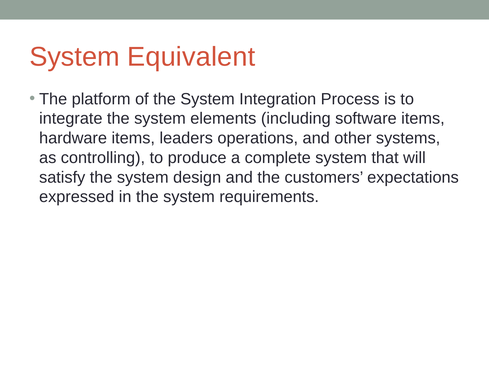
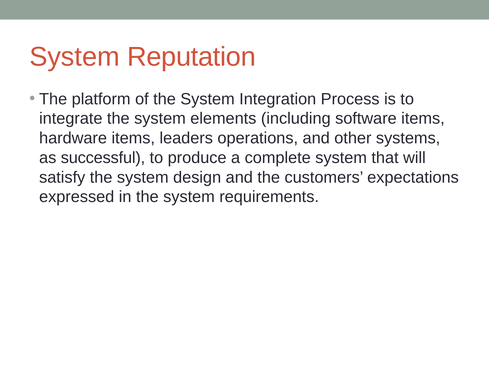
Equivalent: Equivalent -> Reputation
controlling: controlling -> successful
